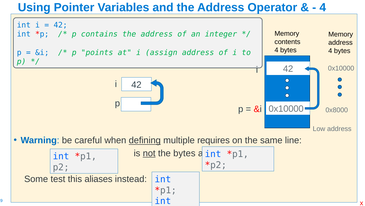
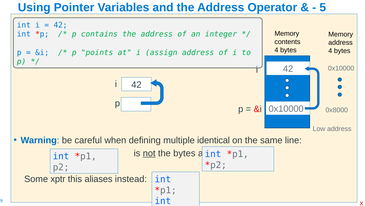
4 at (323, 7): 4 -> 5
defining underline: present -> none
requires: requires -> identical
test: test -> xptr
